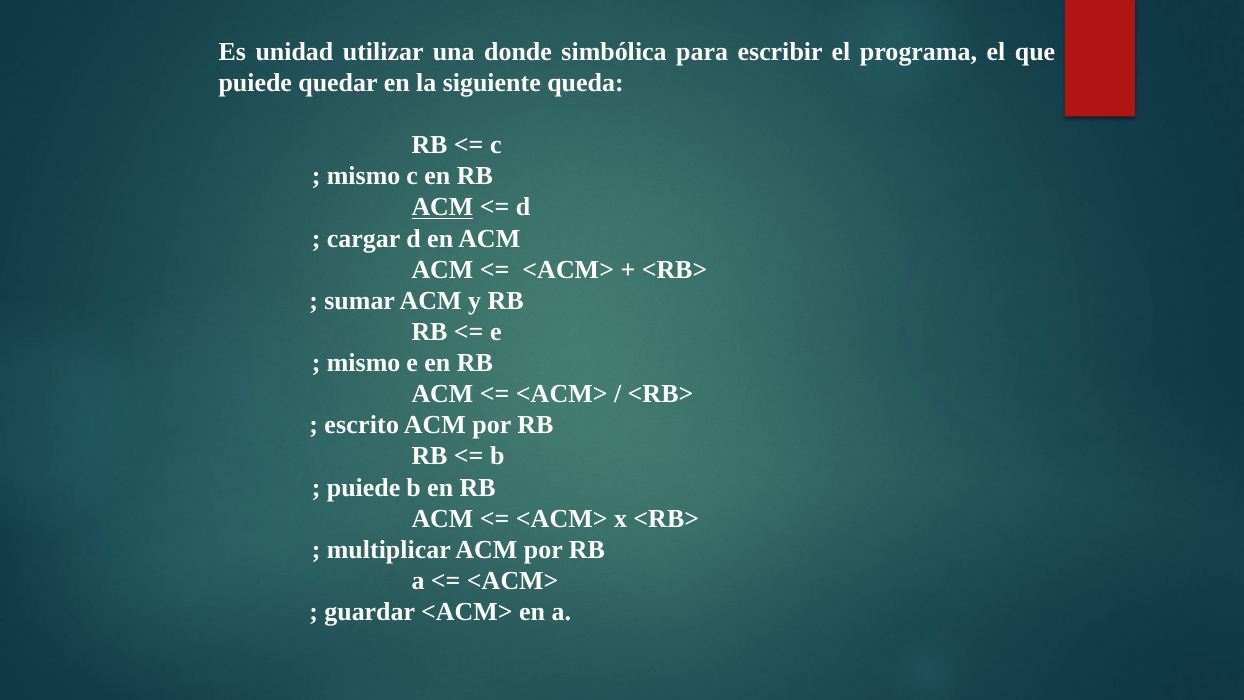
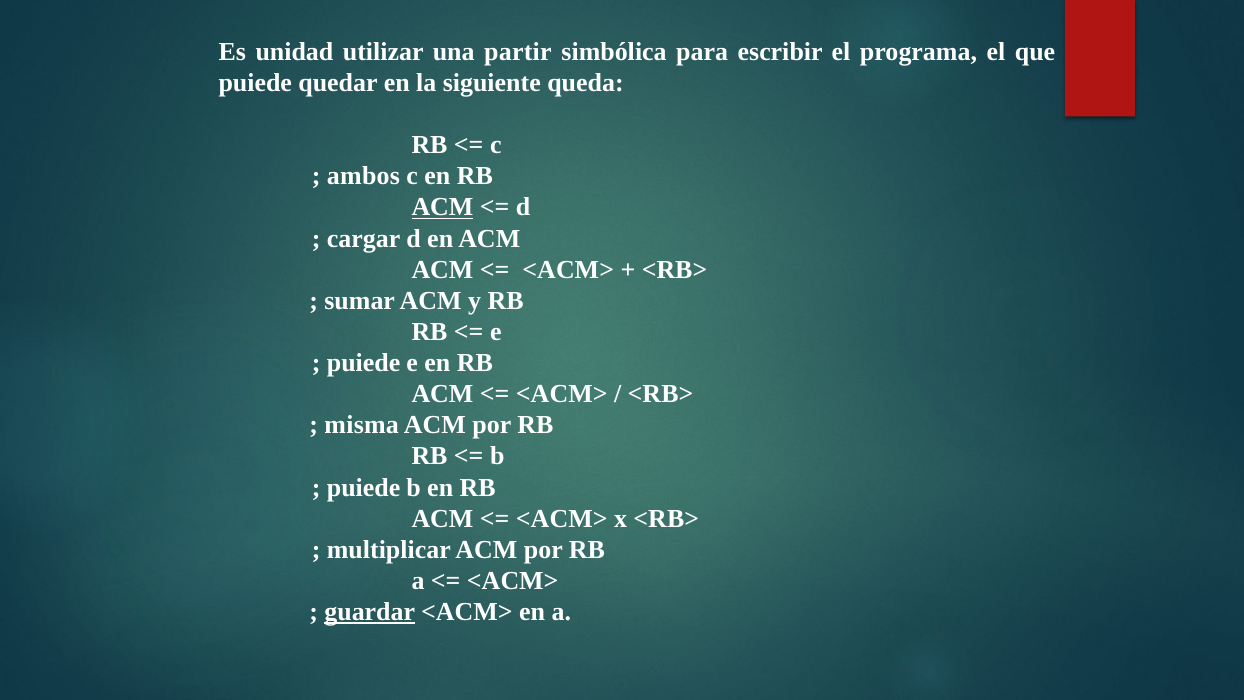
donde: donde -> partir
mismo at (364, 176): mismo -> ambos
mismo at (364, 363): mismo -> puiede
escrito: escrito -> misma
guardar underline: none -> present
